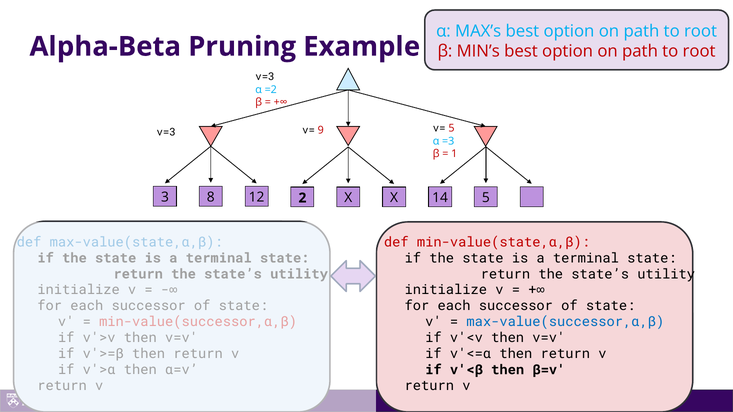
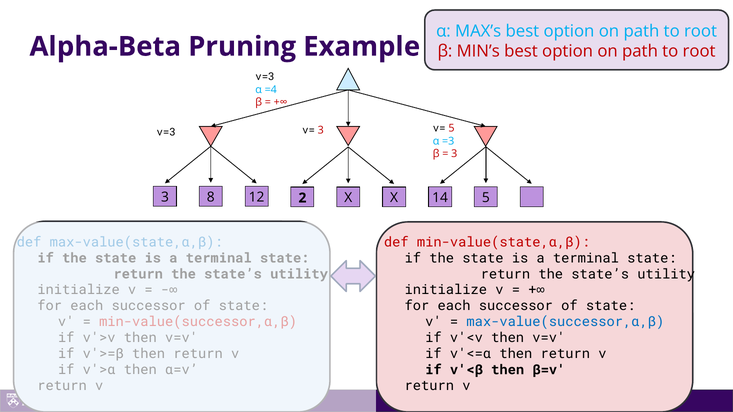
=2: =2 -> =4
v= 9: 9 -> 3
1 at (454, 154): 1 -> 3
